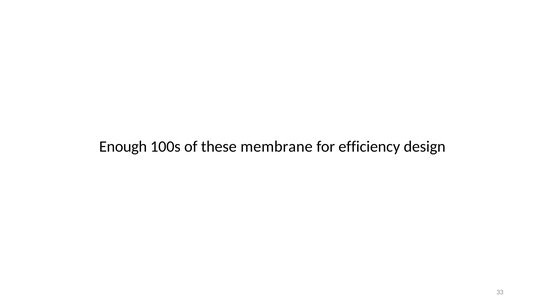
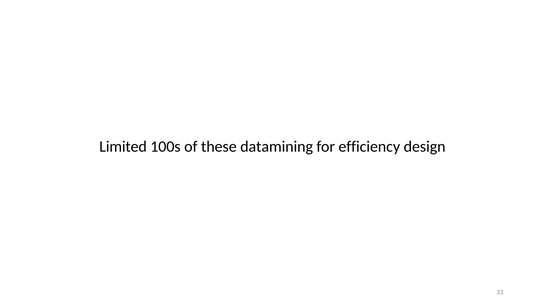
Enough: Enough -> Limited
membrane: membrane -> datamining
